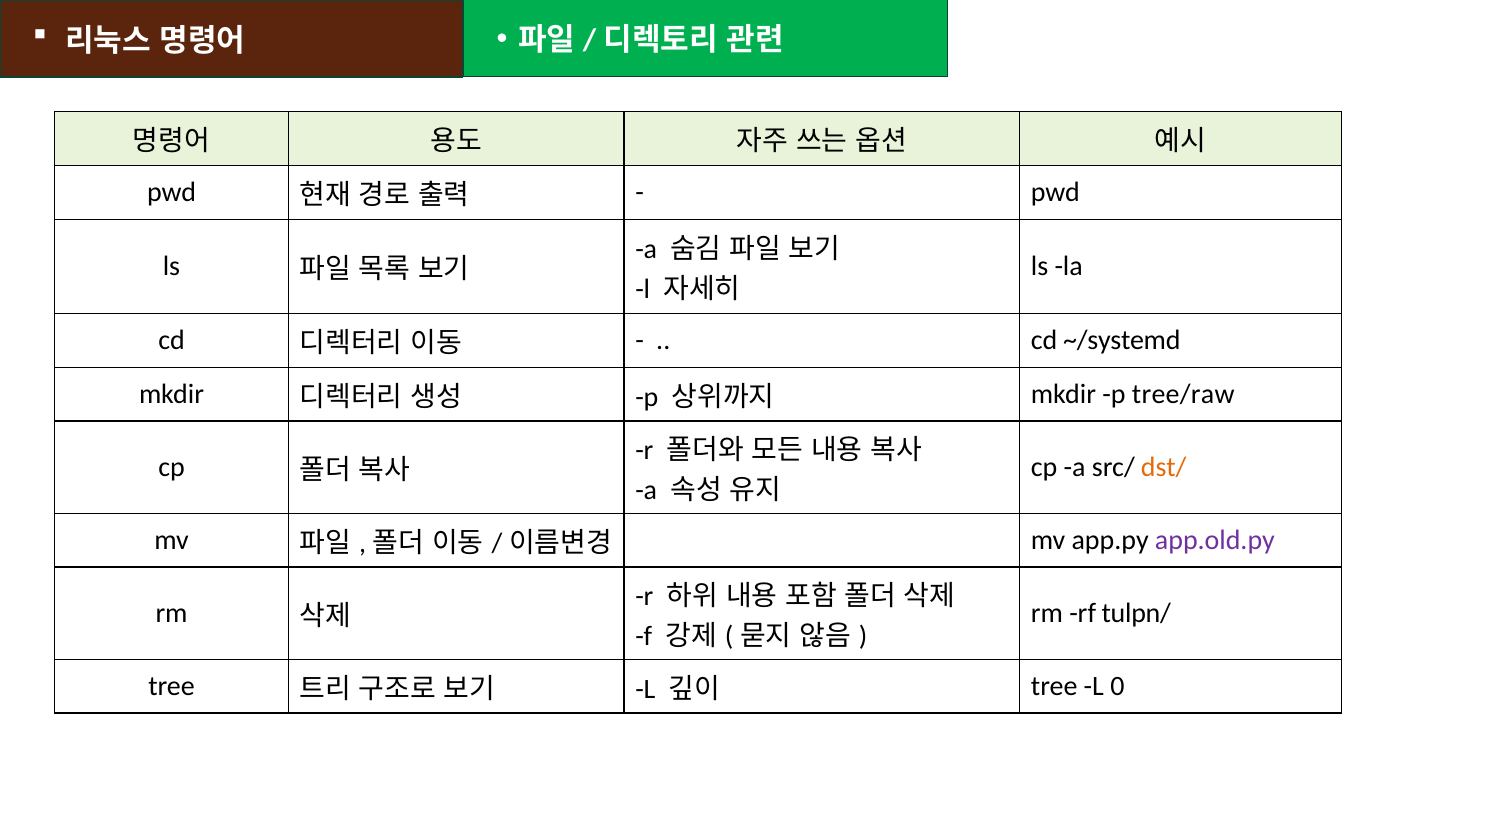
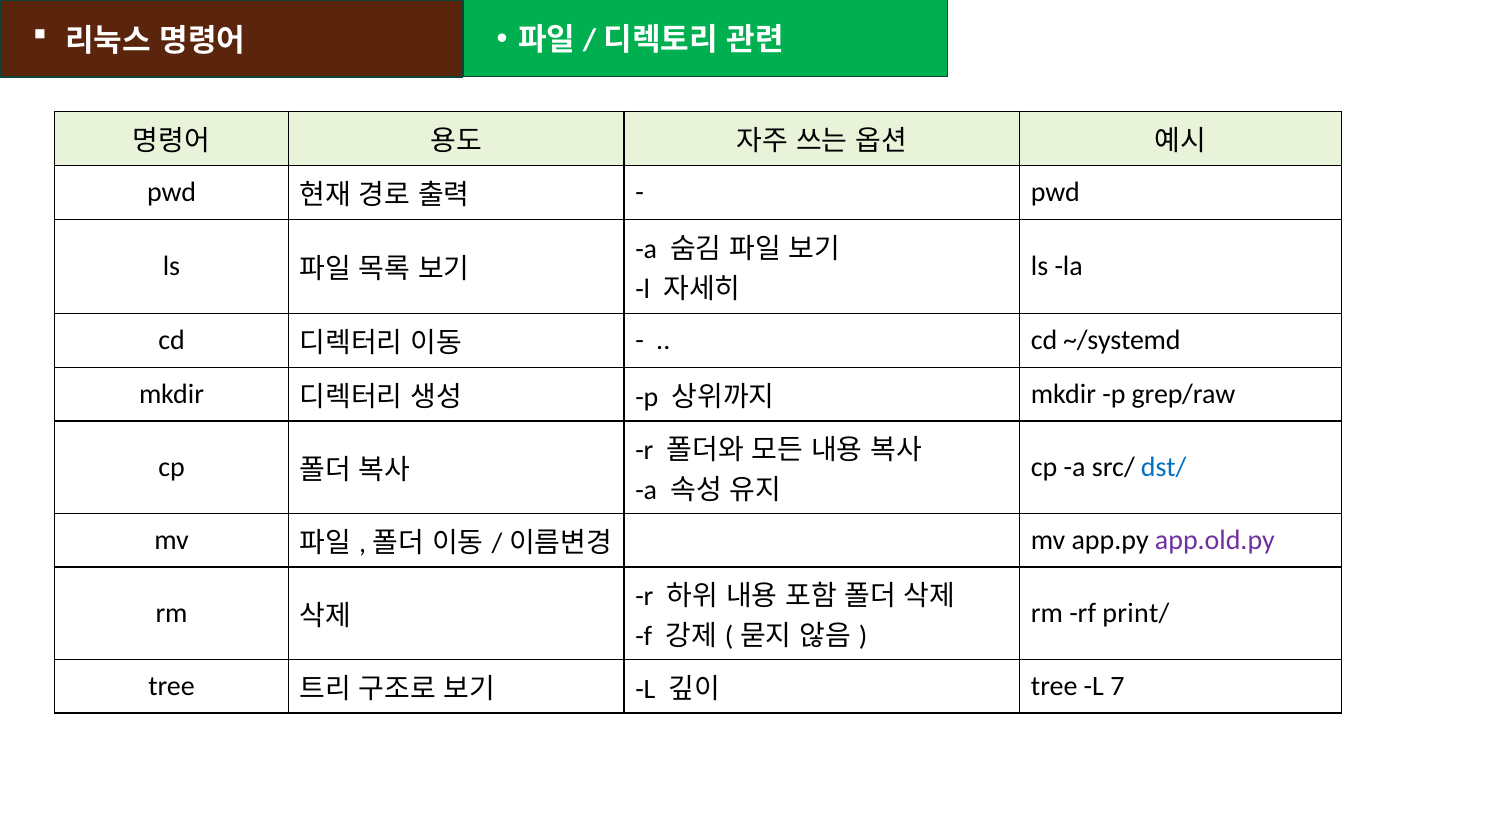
tree/raw: tree/raw -> grep/raw
dst/ colour: orange -> blue
tulpn/: tulpn/ -> print/
0: 0 -> 7
